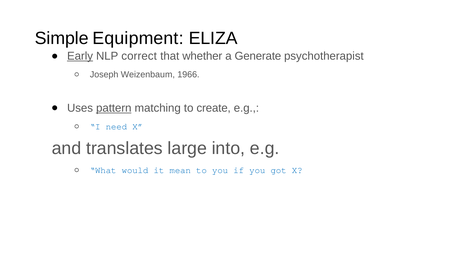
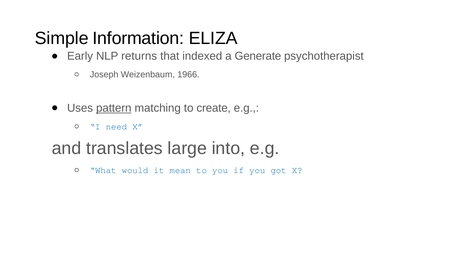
Equipment: Equipment -> Information
Early underline: present -> none
correct: correct -> returns
whether: whether -> indexed
